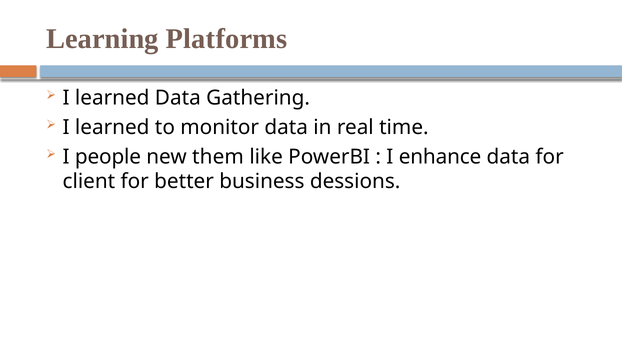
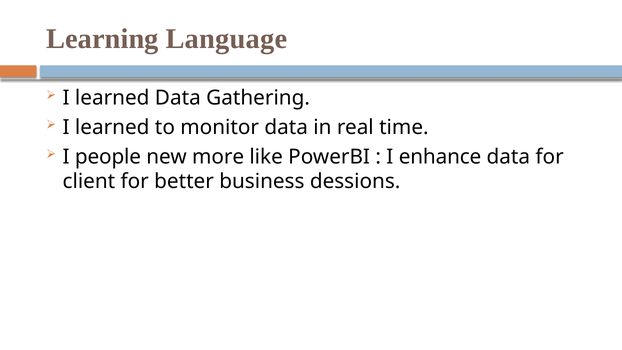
Platforms: Platforms -> Language
them: them -> more
